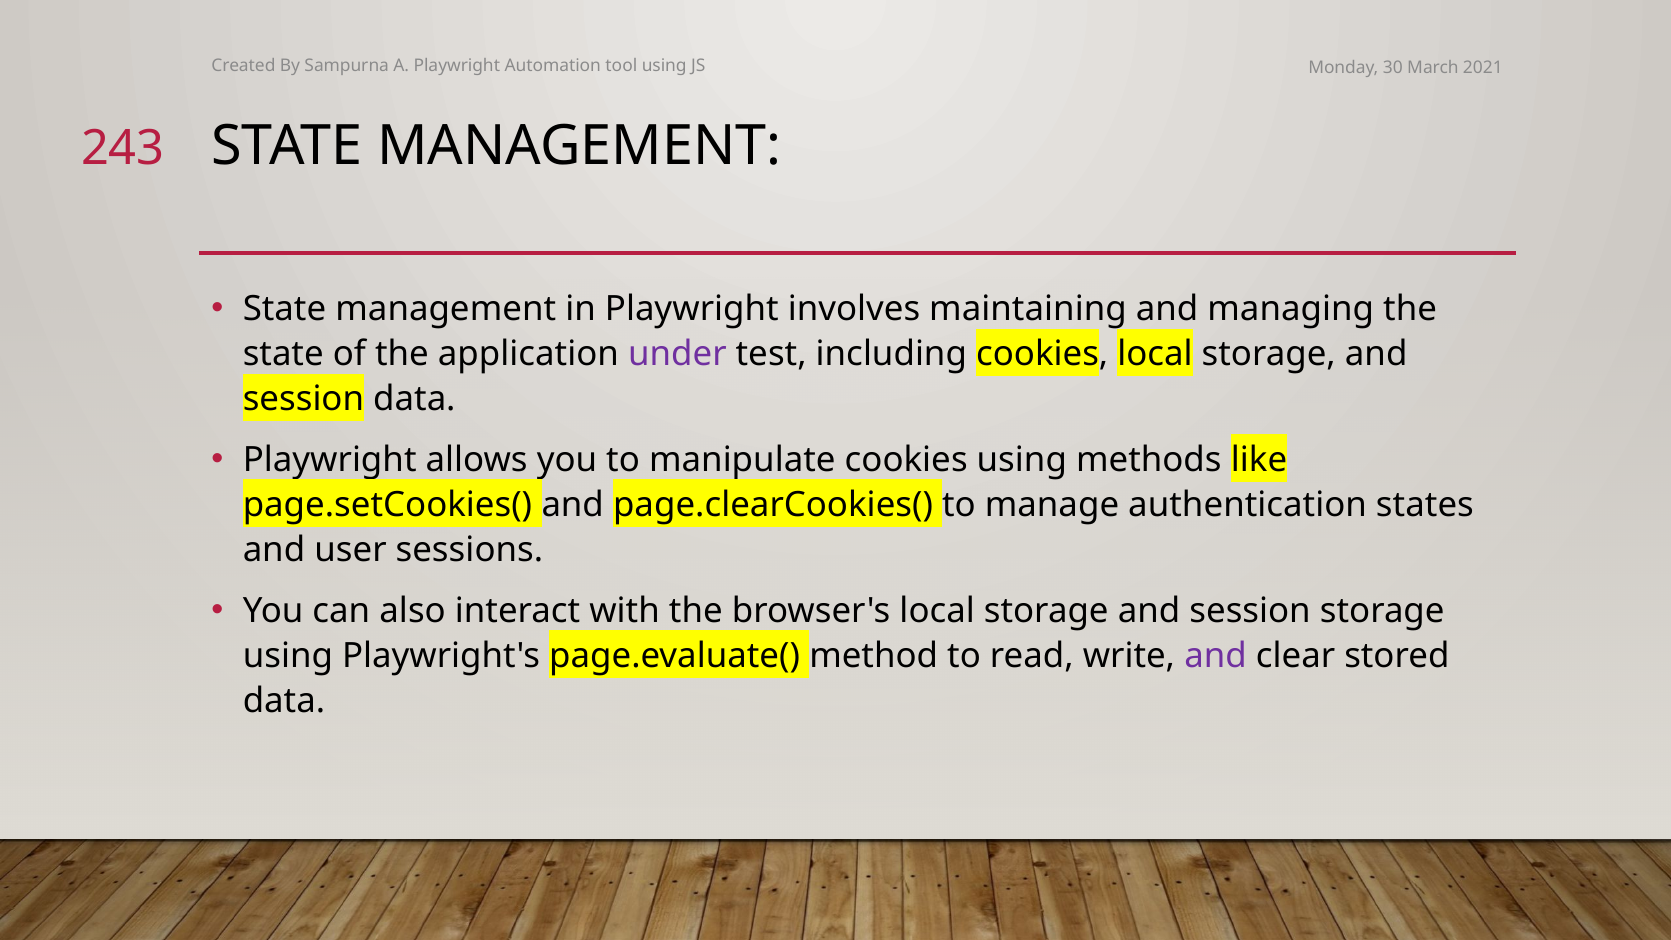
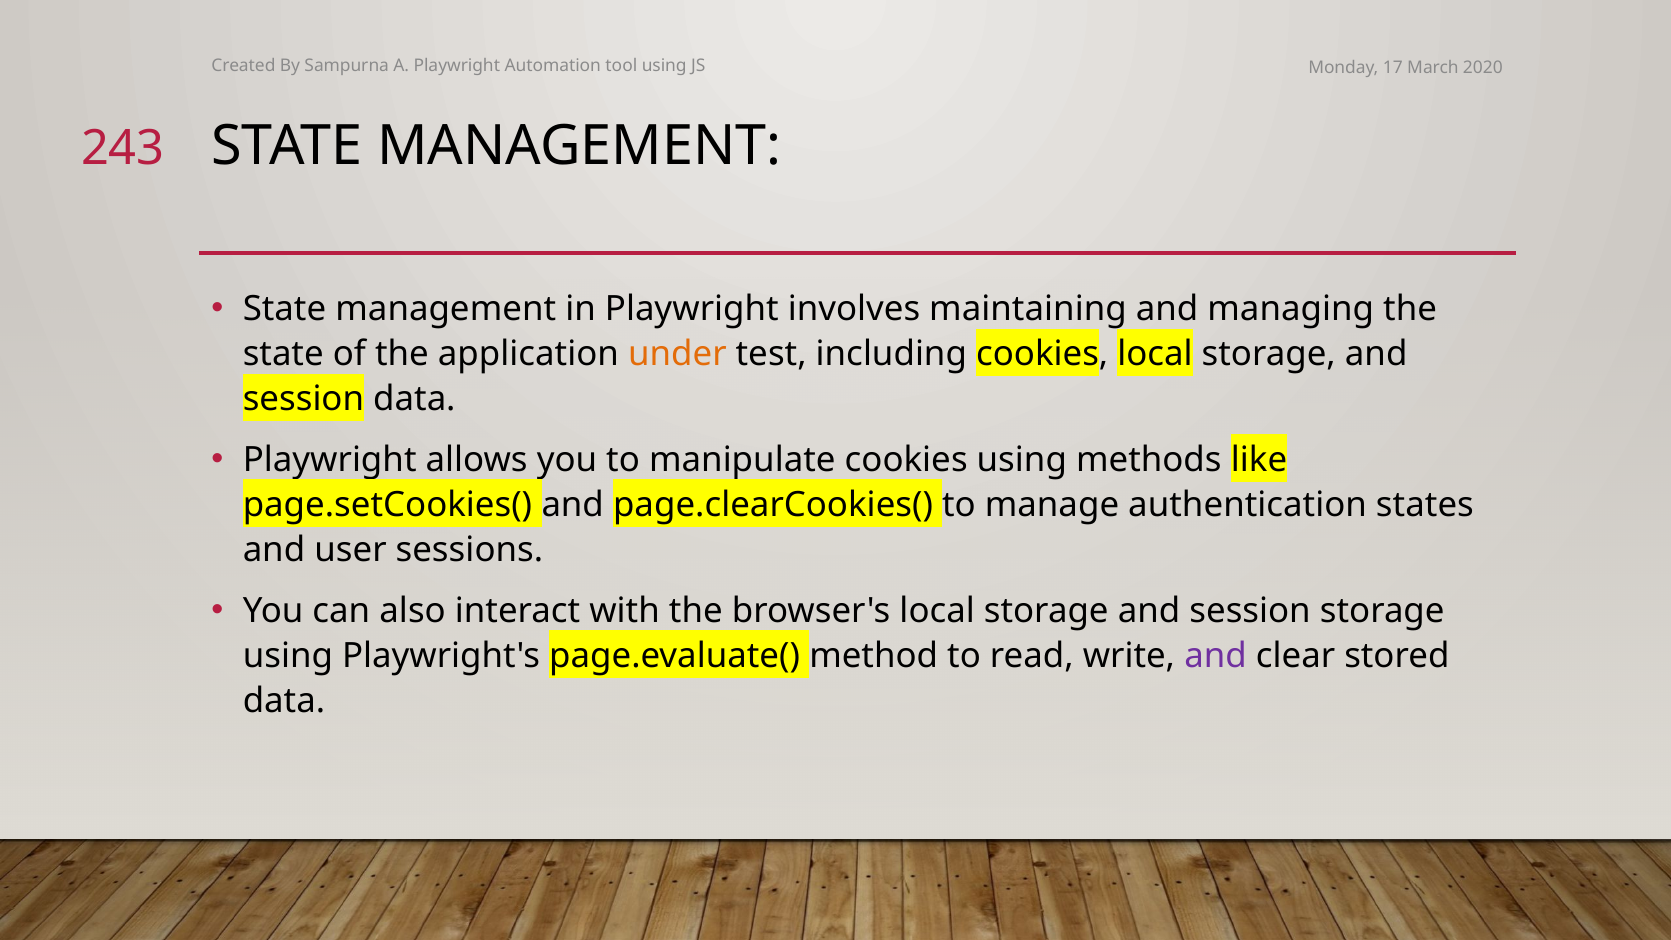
30: 30 -> 17
2021: 2021 -> 2020
under colour: purple -> orange
